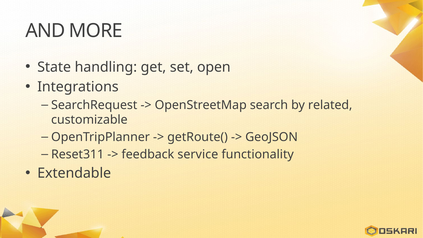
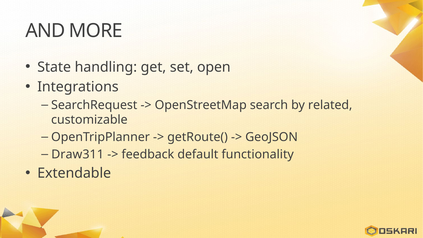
Reset311: Reset311 -> Draw311
service: service -> default
